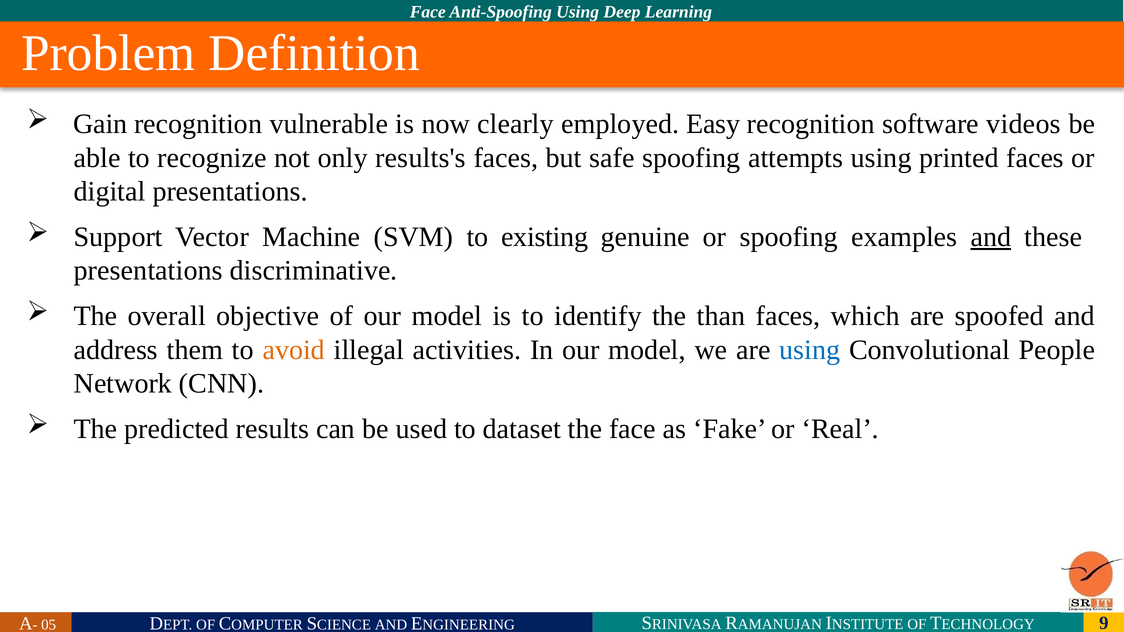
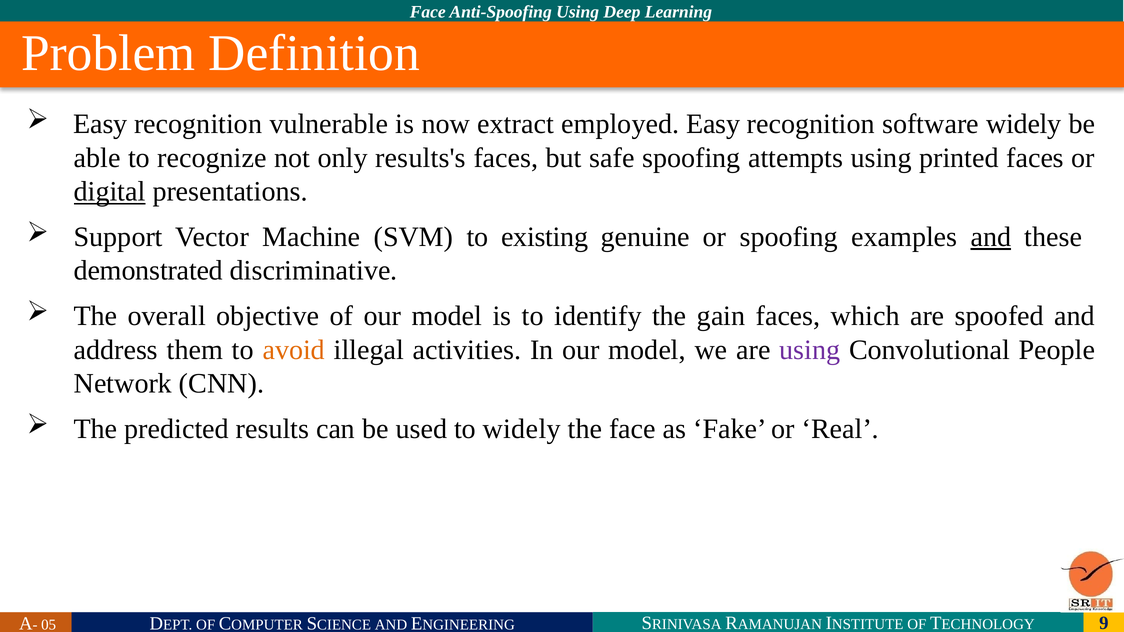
Gain at (100, 124): Gain -> Easy
clearly: clearly -> extract
software videos: videos -> widely
digital underline: none -> present
presentations at (148, 271): presentations -> demonstrated
than: than -> gain
using at (810, 350) colour: blue -> purple
to dataset: dataset -> widely
